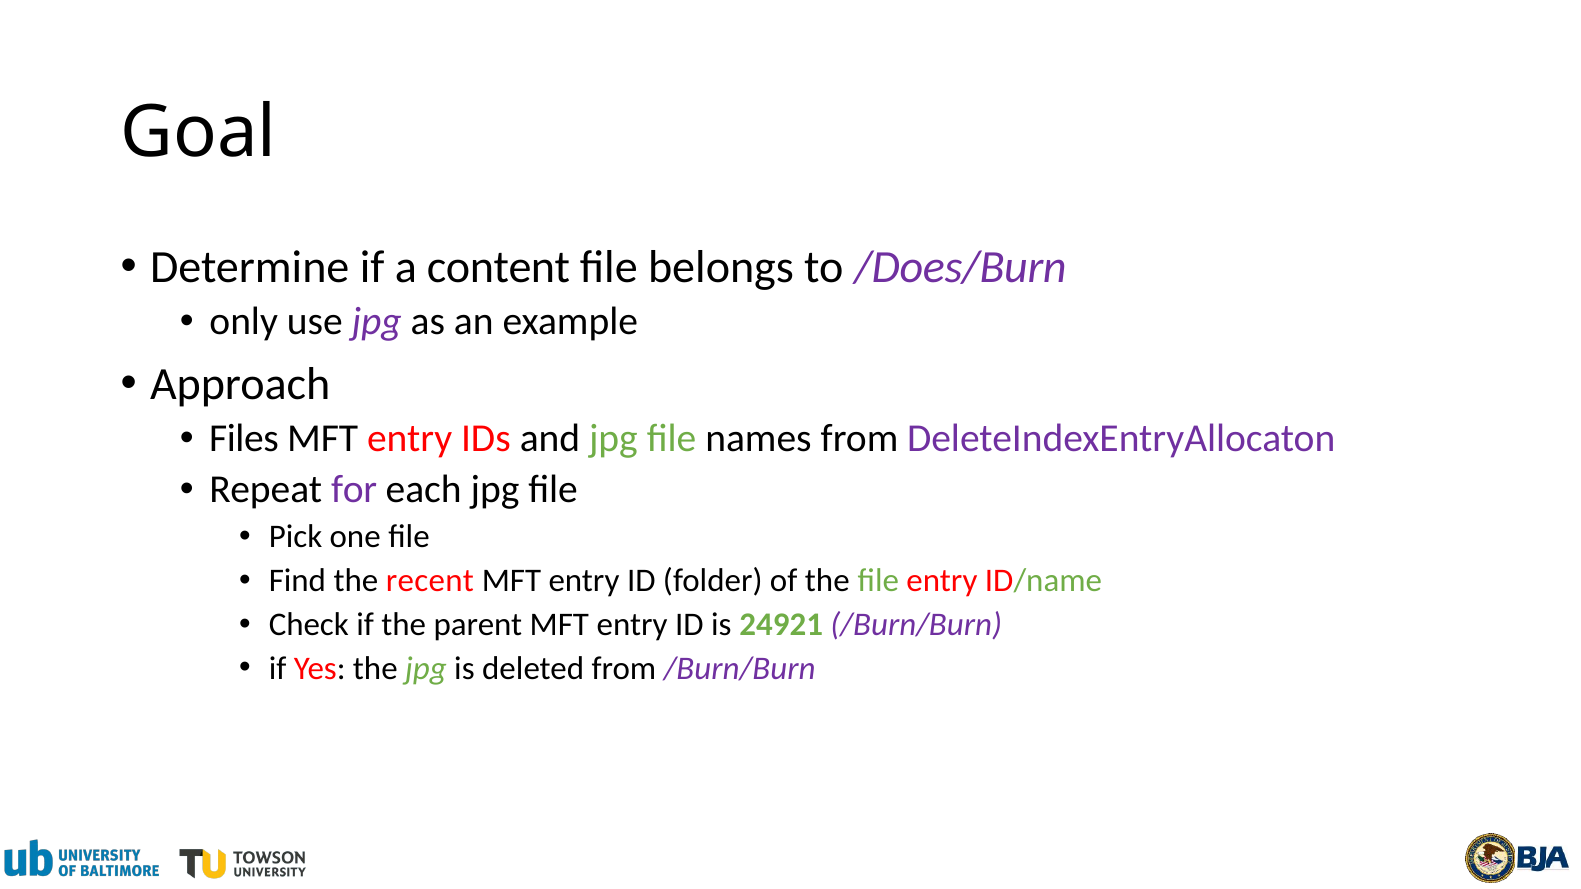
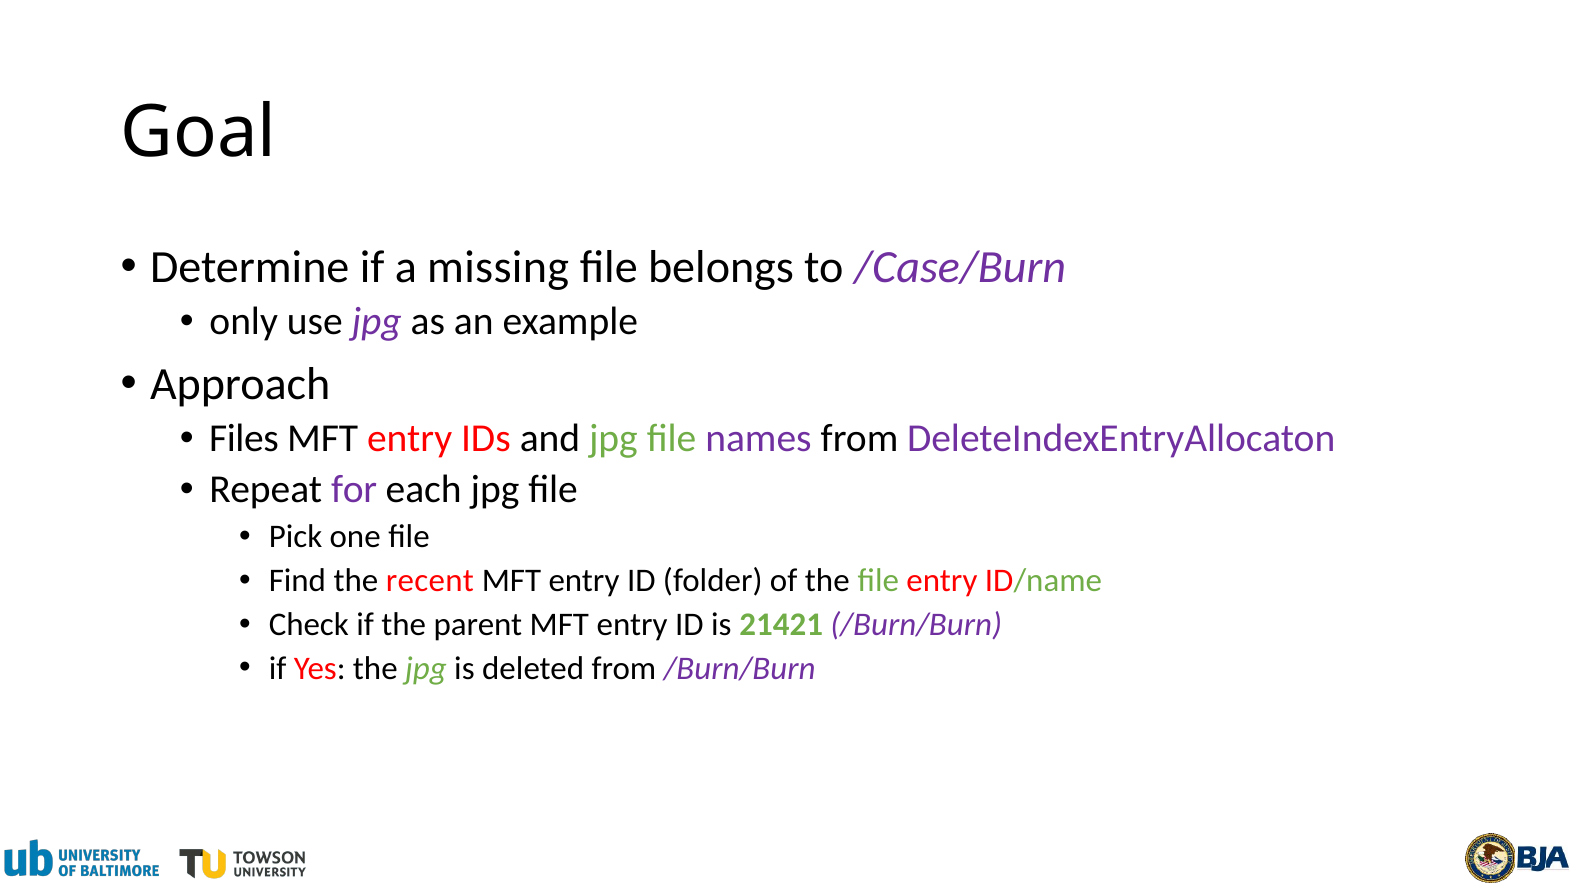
content: content -> missing
/Does/Burn: /Does/Burn -> /Case/Burn
names colour: black -> purple
24921: 24921 -> 21421
